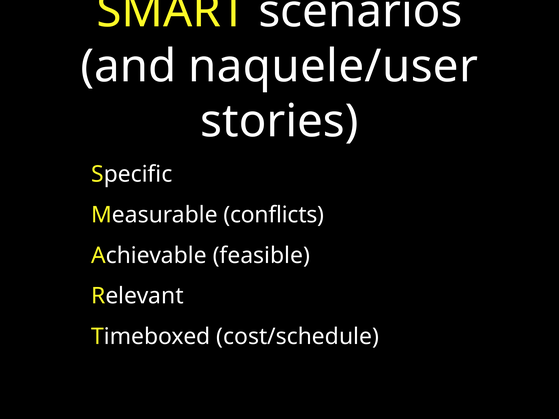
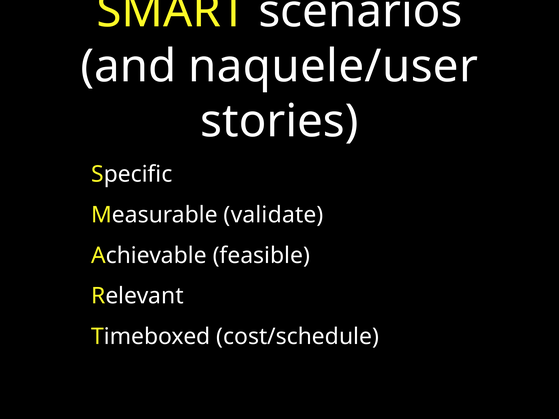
conflicts: conflicts -> validate
